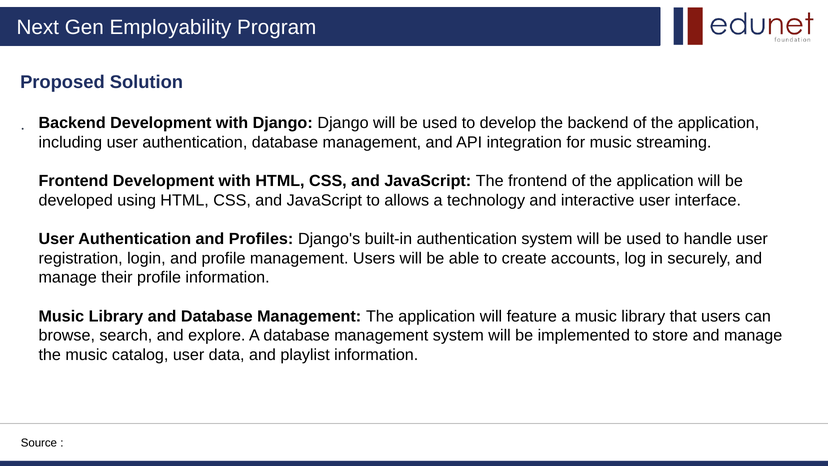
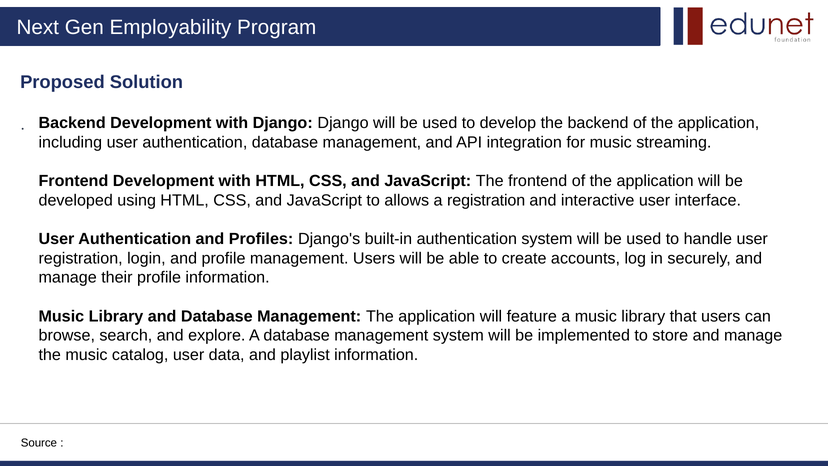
a technology: technology -> registration
